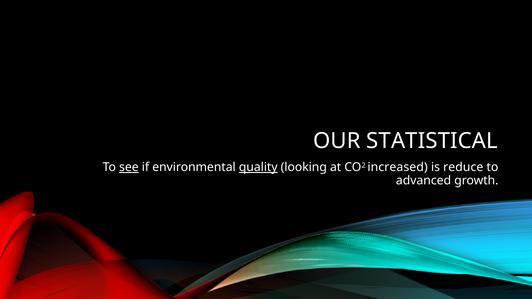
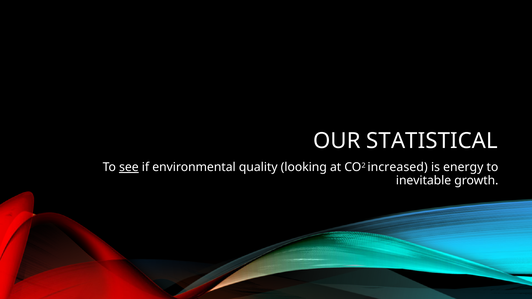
quality underline: present -> none
reduce: reduce -> energy
advanced: advanced -> inevitable
